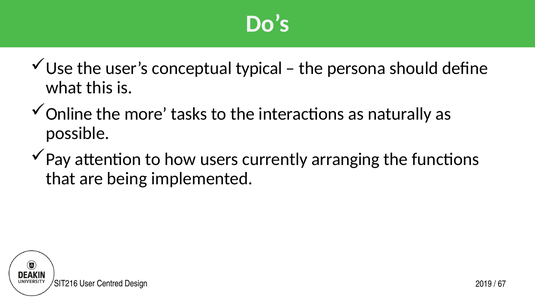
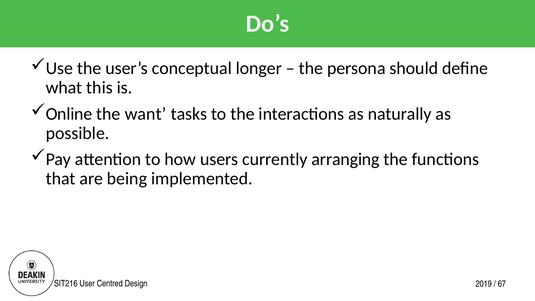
typical: typical -> longer
more: more -> want
